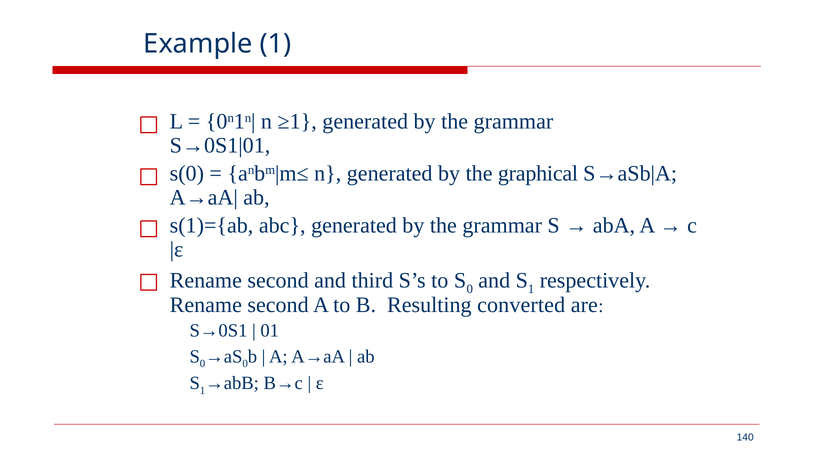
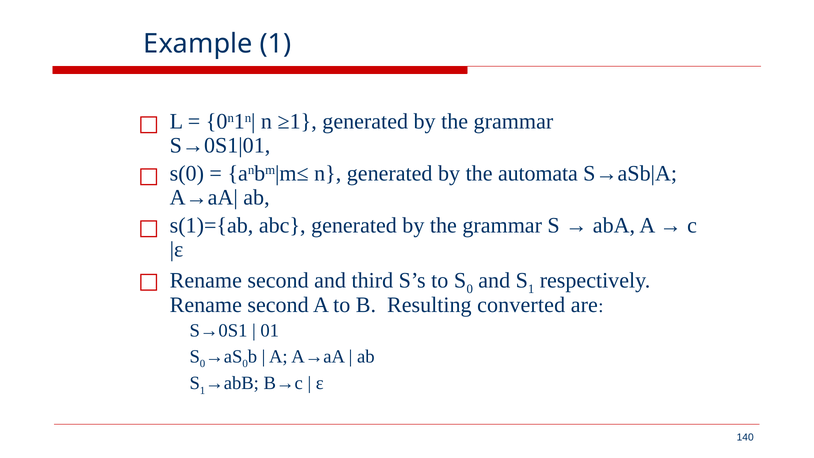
graphical: graphical -> automata
